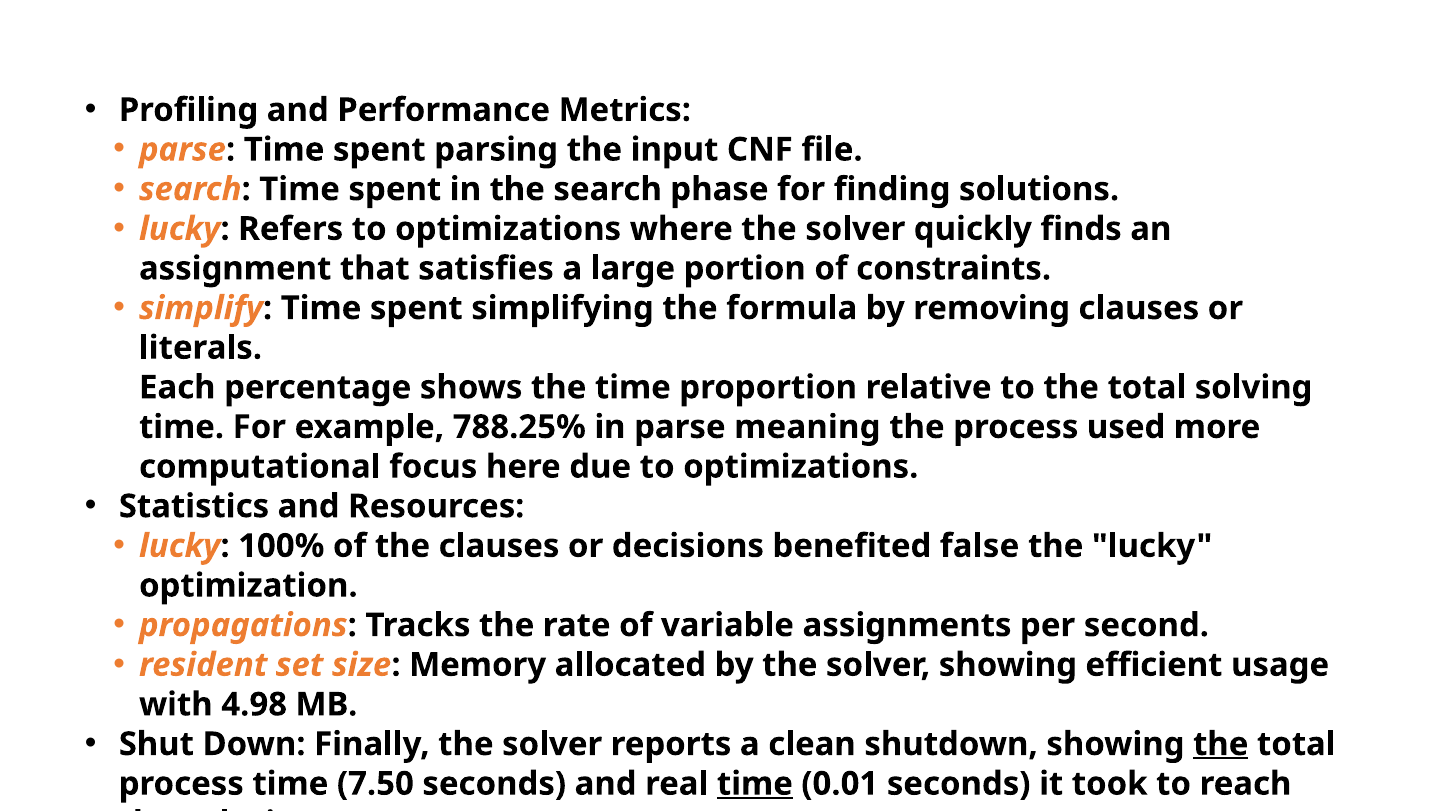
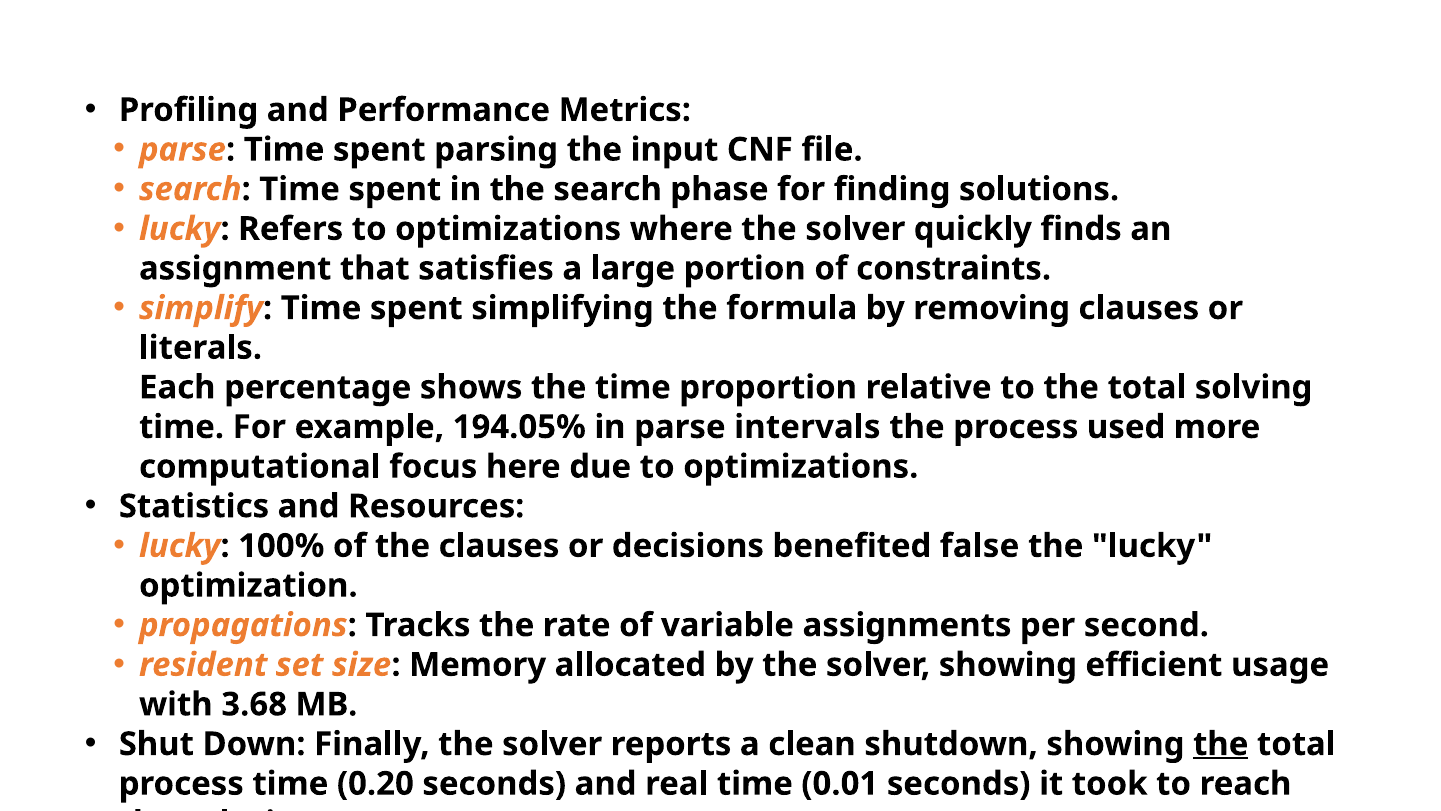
788.25%: 788.25% -> 194.05%
meaning: meaning -> intervals
4.98: 4.98 -> 3.68
7.50: 7.50 -> 0.20
time at (755, 783) underline: present -> none
